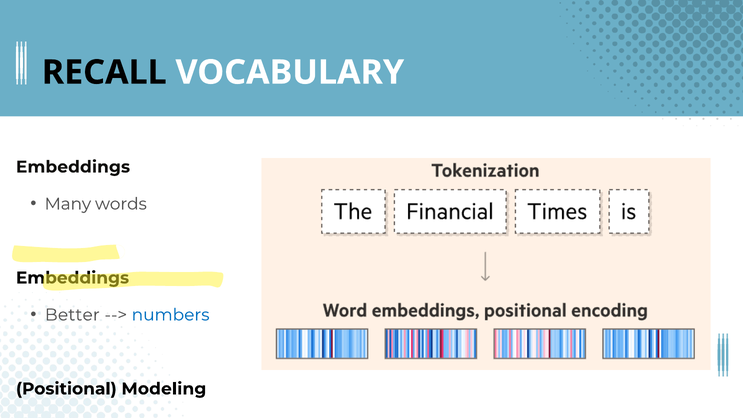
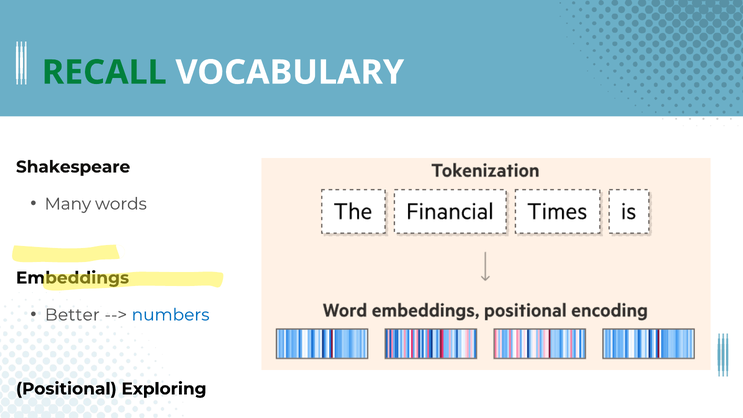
RECALL colour: black -> green
Embeddings at (73, 167): Embeddings -> Shakespeare
Modeling: Modeling -> Exploring
